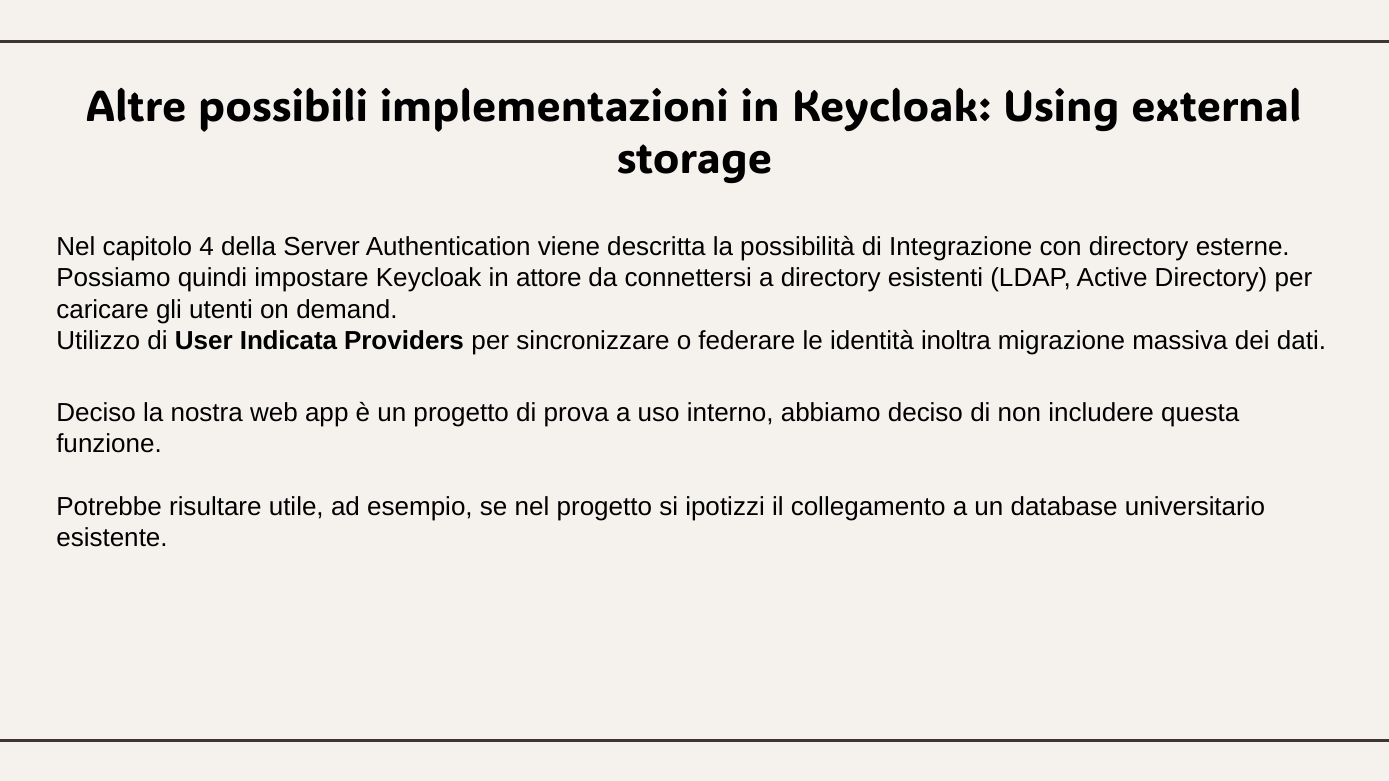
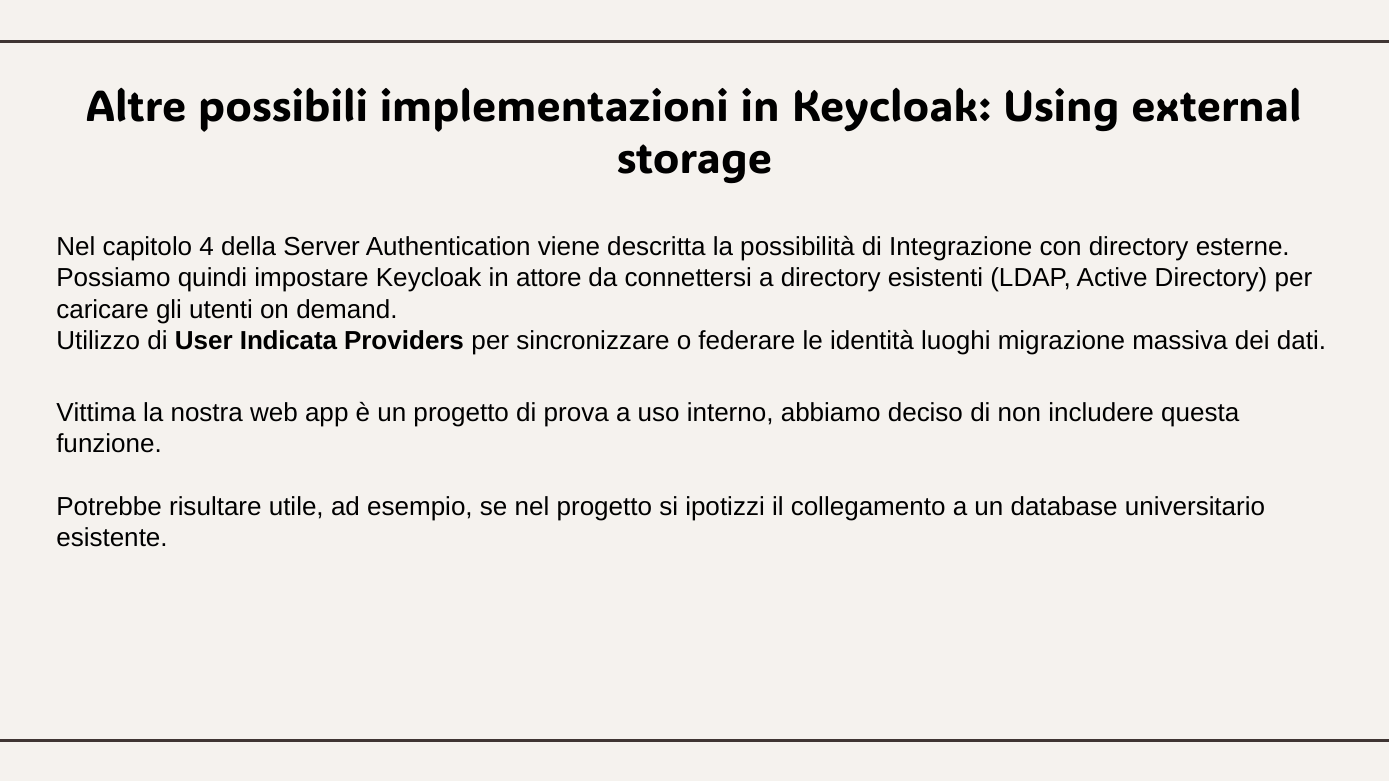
inoltra: inoltra -> luoghi
Deciso at (96, 413): Deciso -> Vittima
